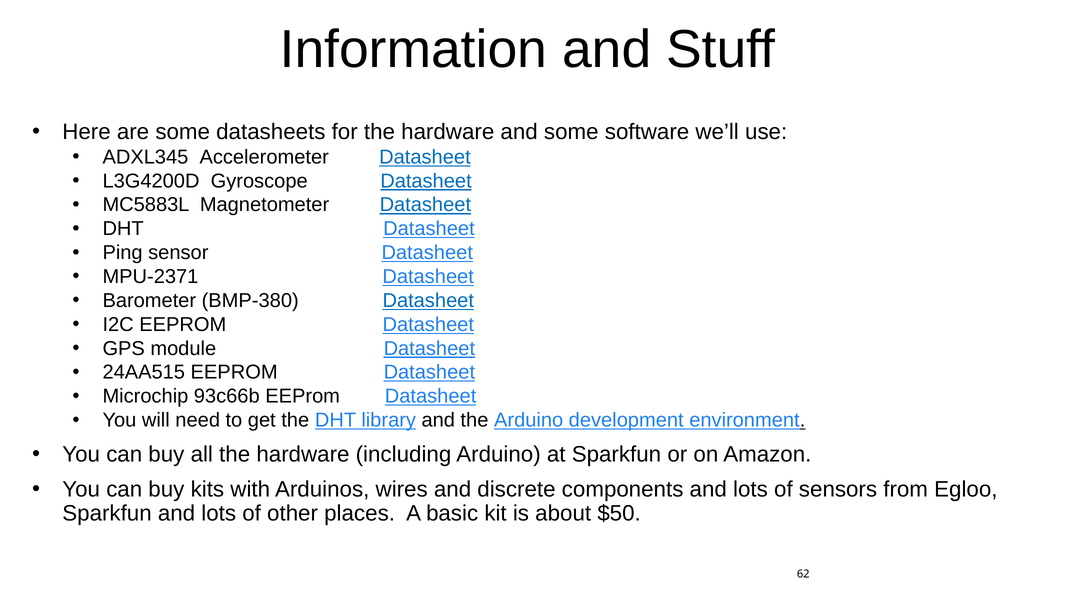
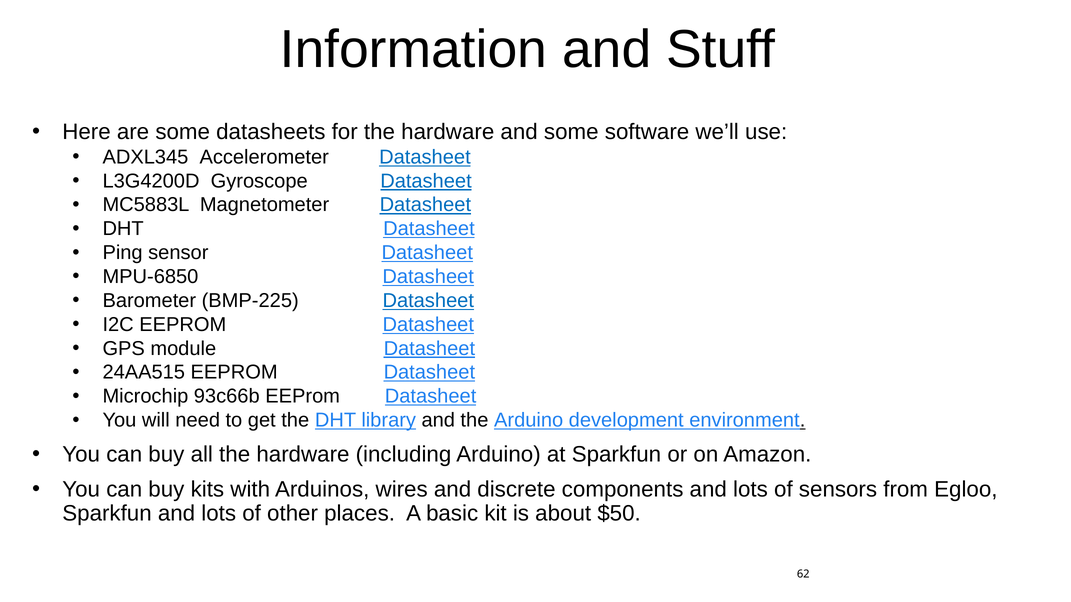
MPU-2371: MPU-2371 -> MPU-6850
BMP-380: BMP-380 -> BMP-225
